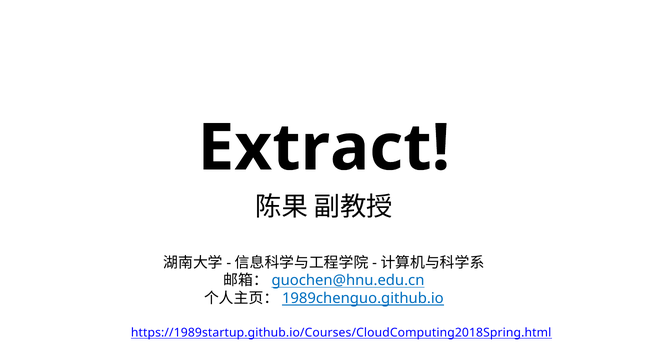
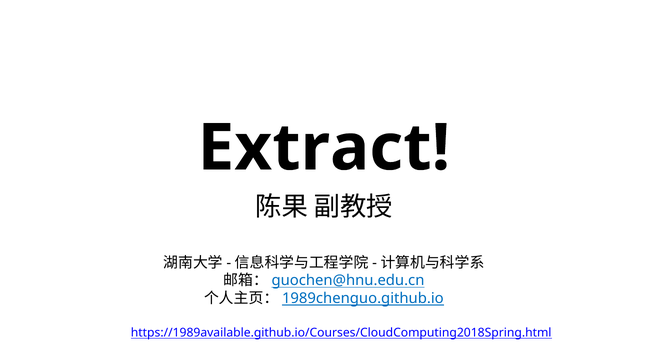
https://1989startup.github.io/Courses/CloudComputing2018Spring.html: https://1989startup.github.io/Courses/CloudComputing2018Spring.html -> https://1989available.github.io/Courses/CloudComputing2018Spring.html
